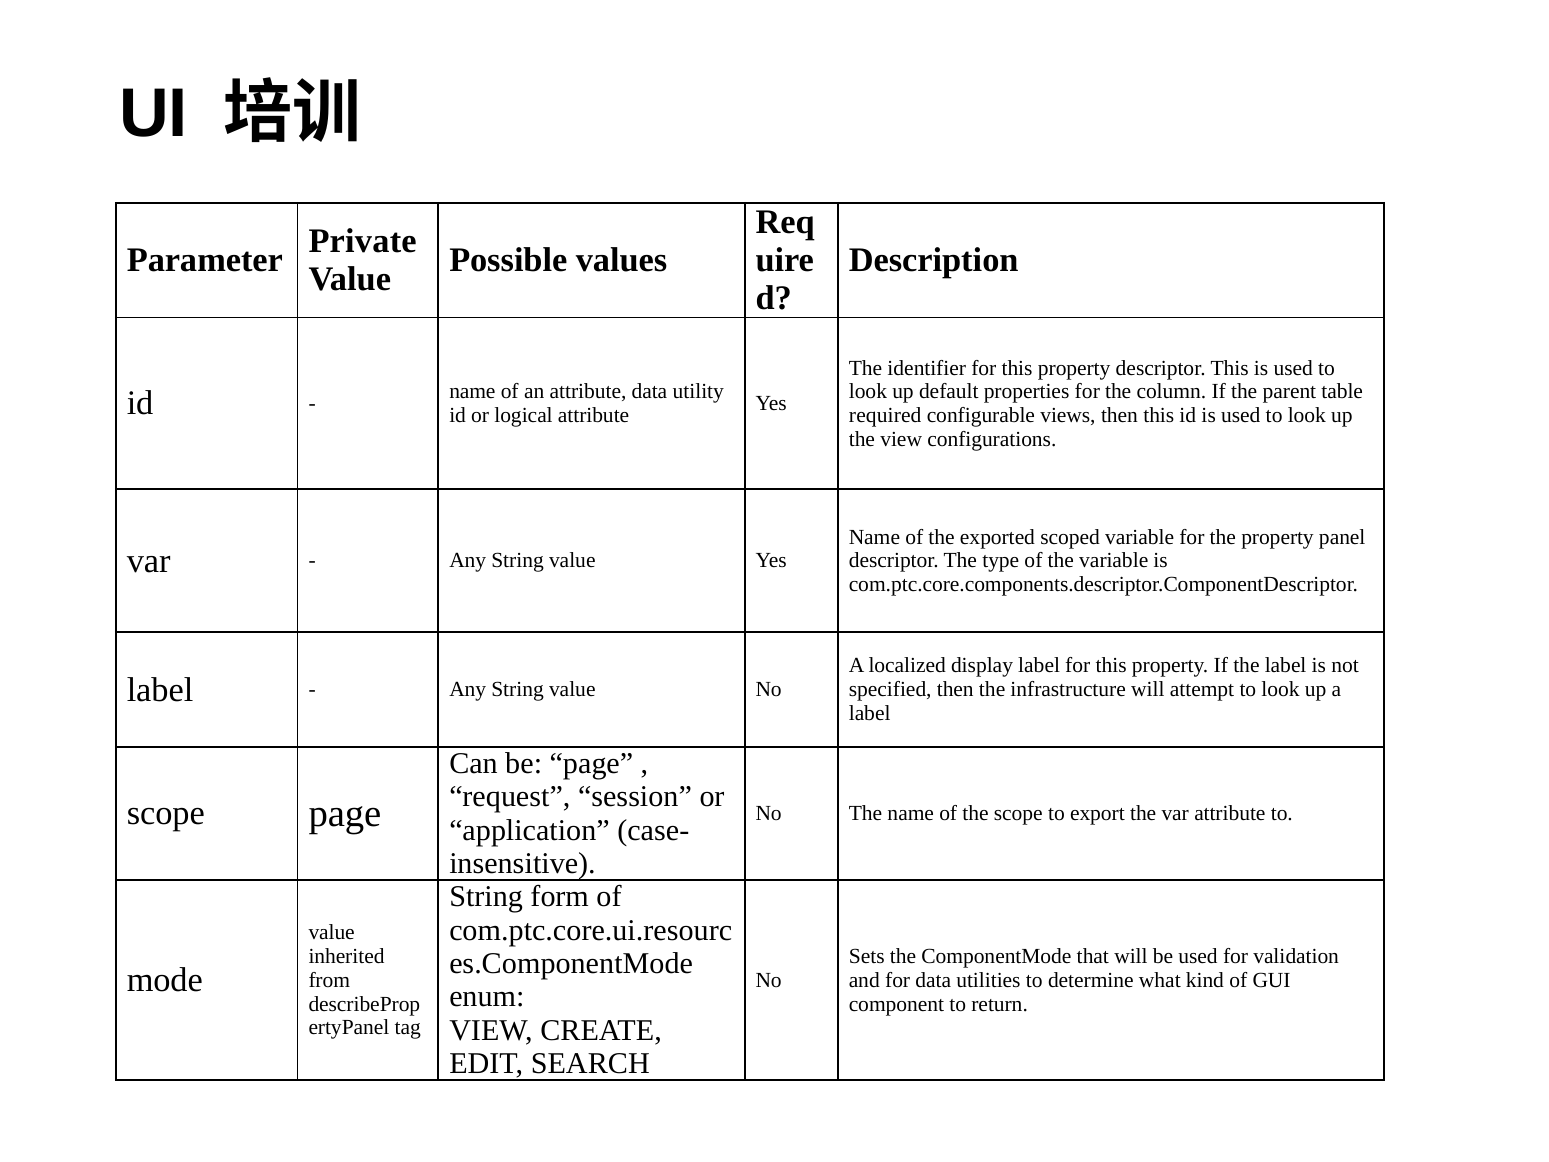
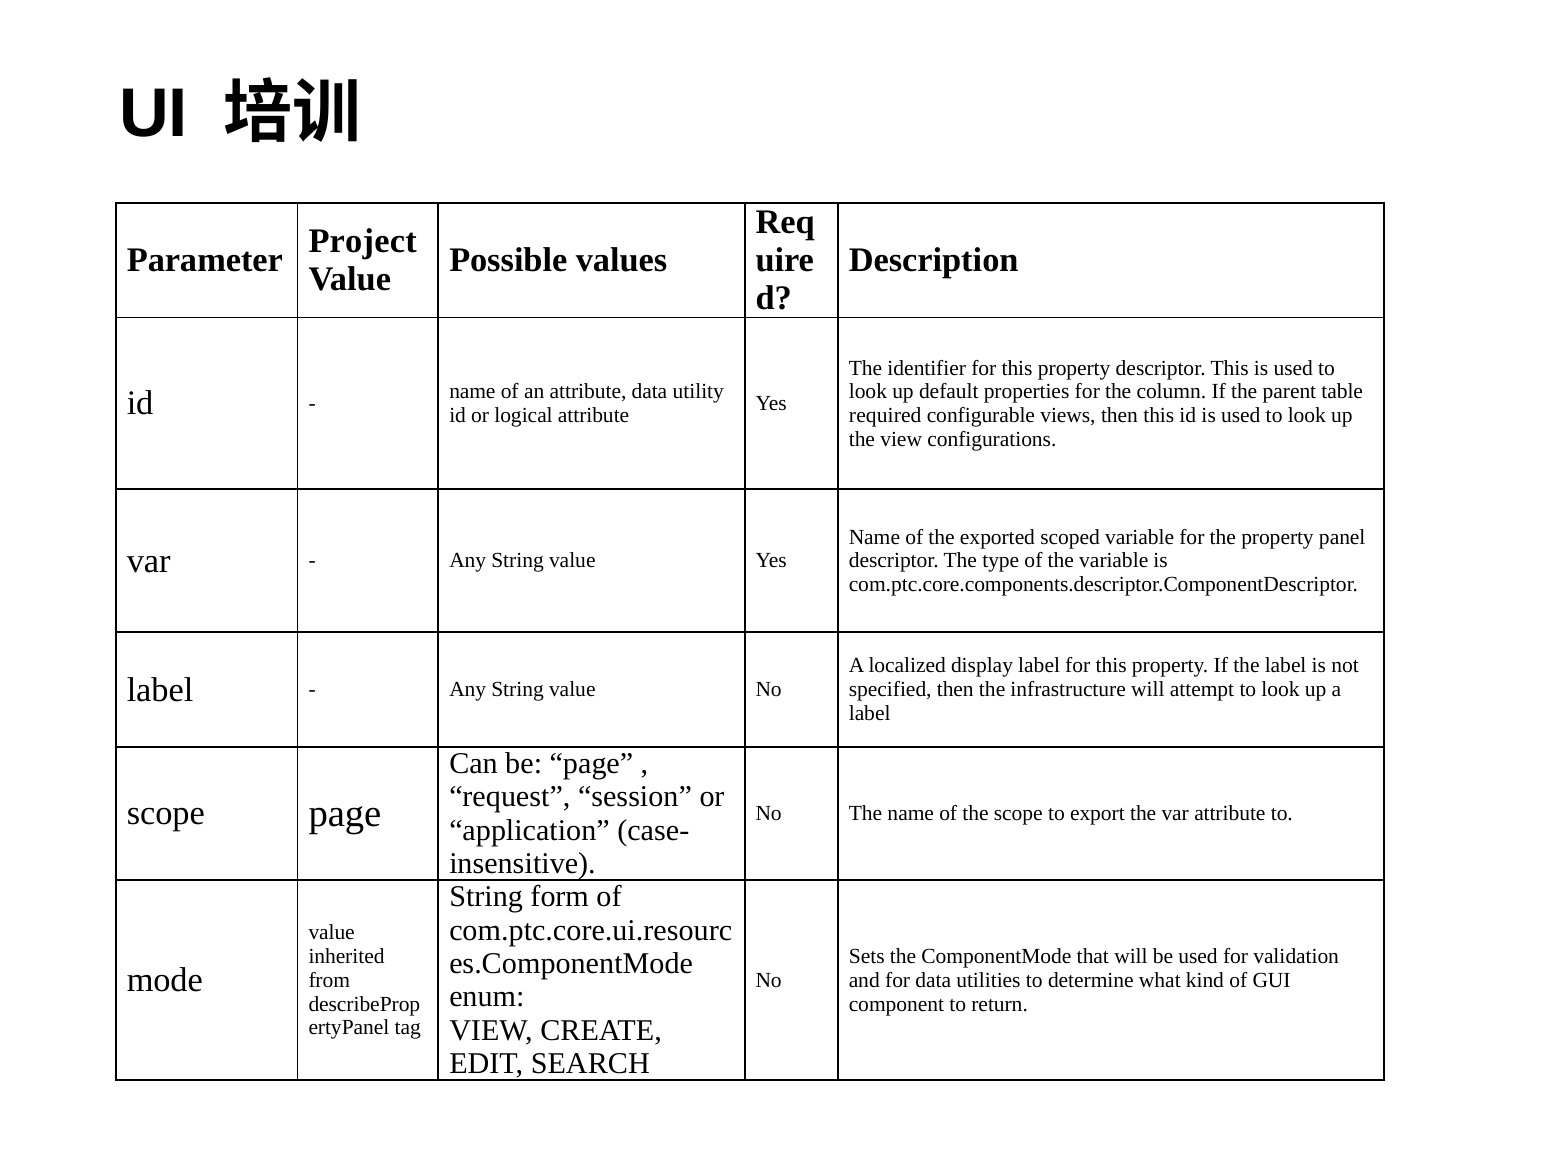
Private: Private -> Project
